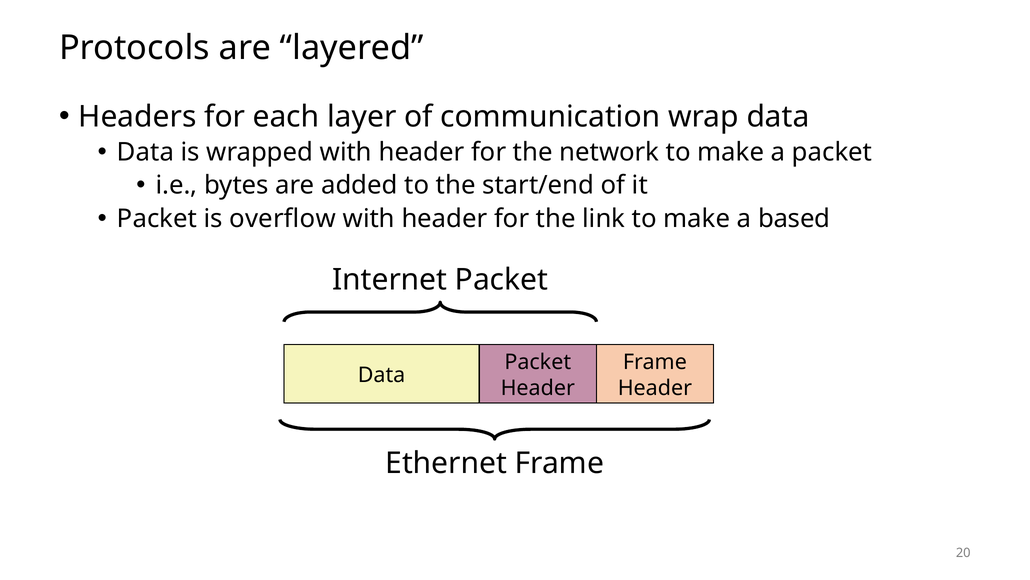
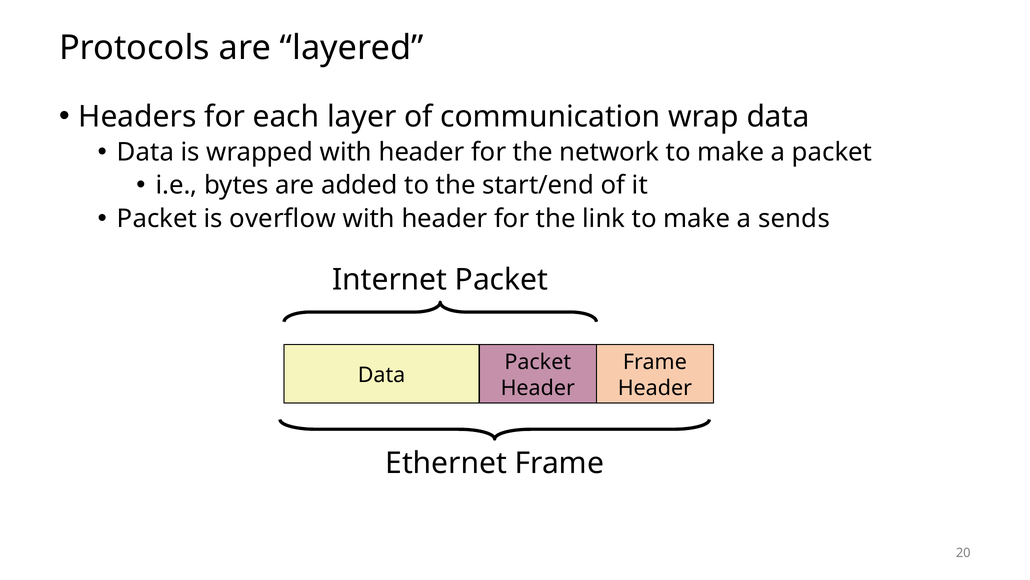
based: based -> sends
